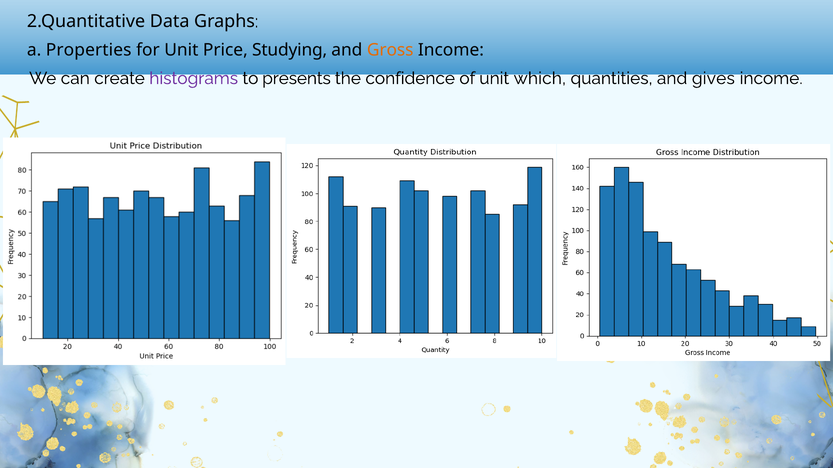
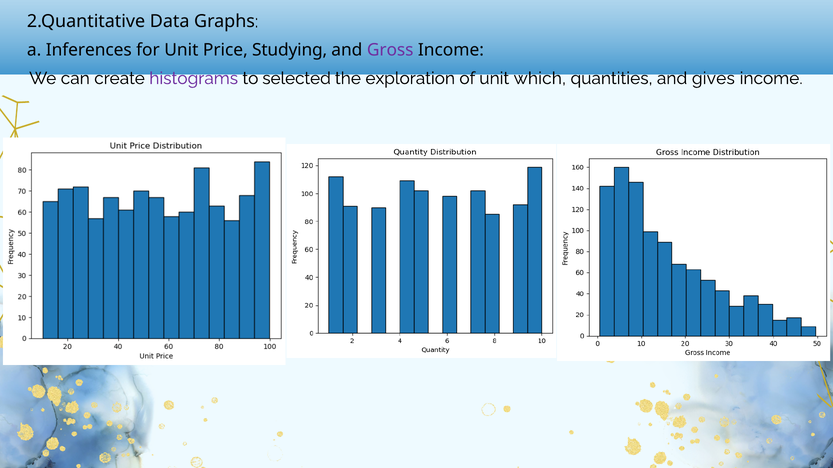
Properties: Properties -> Inferences
Gross colour: orange -> purple
presents: presents -> selected
confidence: confidence -> exploration
